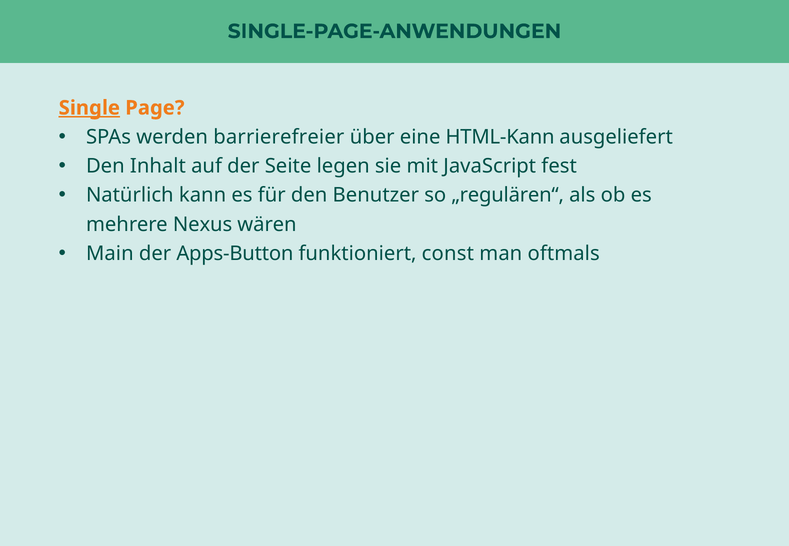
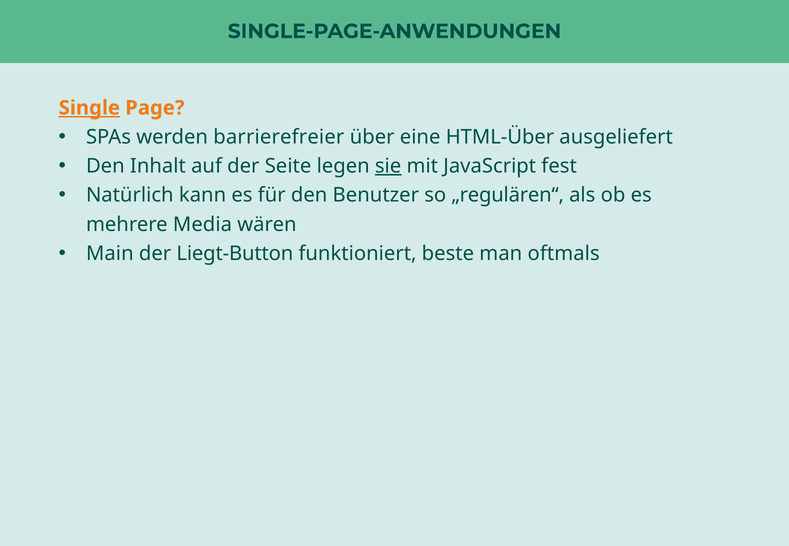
HTML-Kann: HTML-Kann -> HTML-Über
sie underline: none -> present
Nexus: Nexus -> Media
Apps-Button: Apps-Button -> Liegt-Button
const: const -> beste
